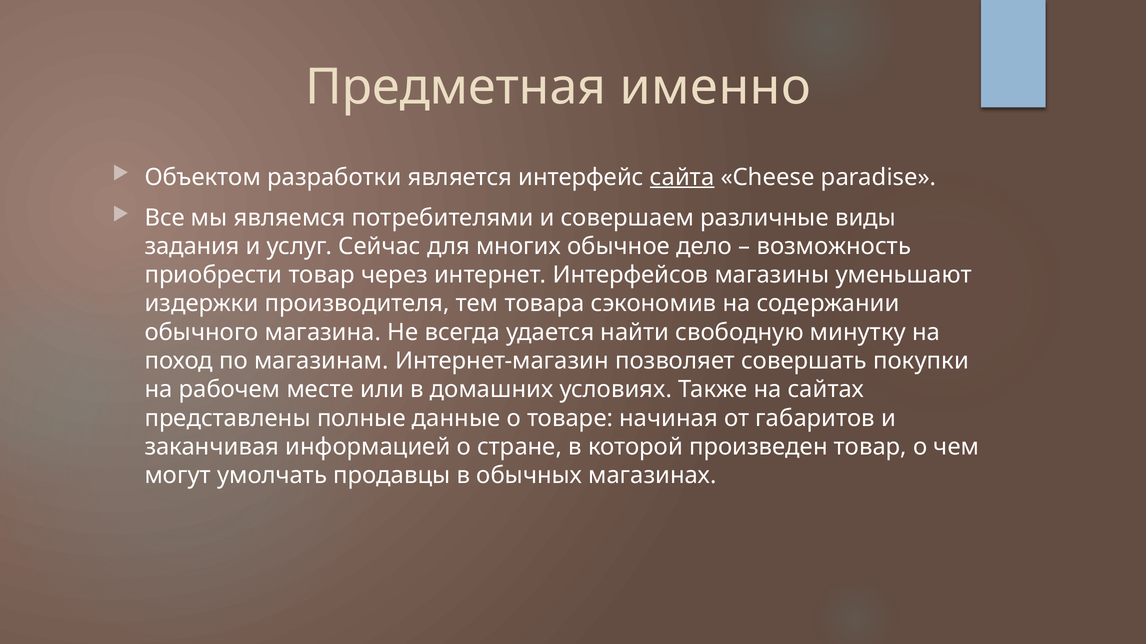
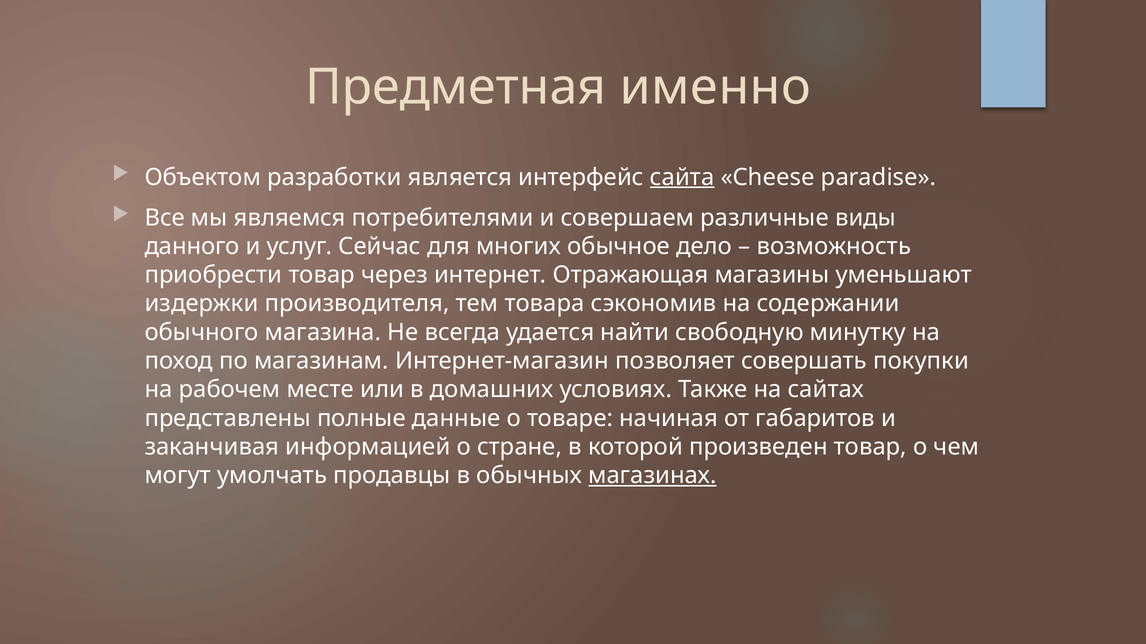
задания: задания -> данного
Интерфейсов: Интерфейсов -> Отражающая
магазинах underline: none -> present
